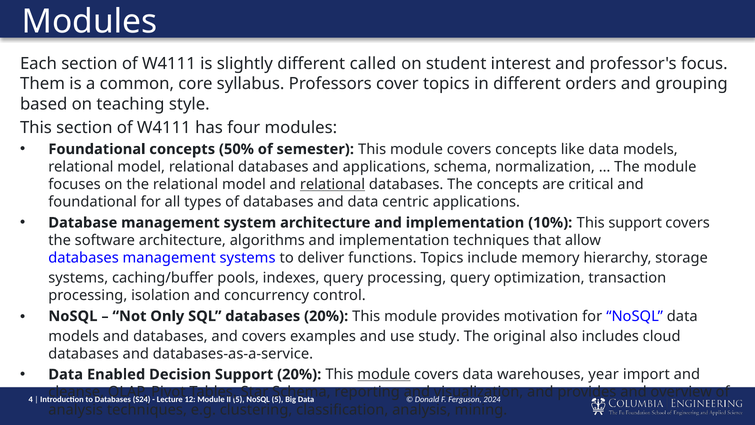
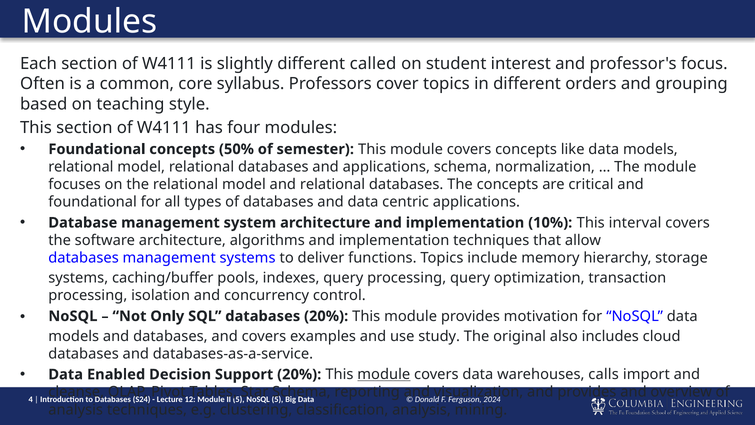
Them: Them -> Often
relational at (332, 184) underline: present -> none
This support: support -> interval
year: year -> calls
